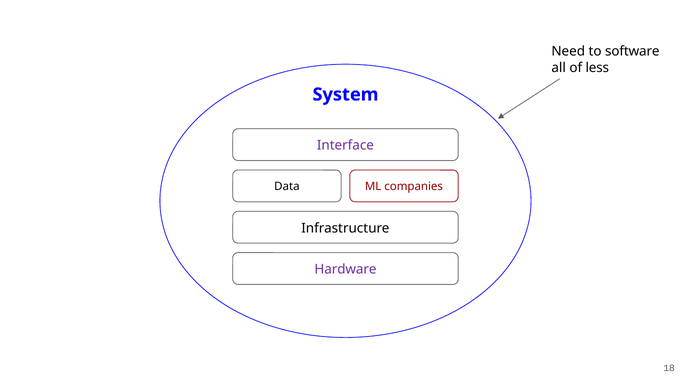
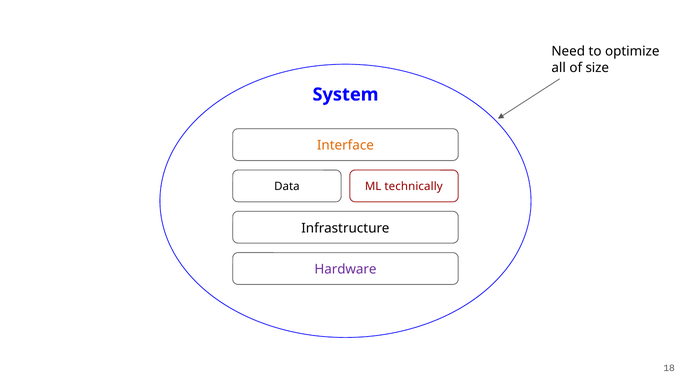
software: software -> optimize
less: less -> size
Interface colour: purple -> orange
companies: companies -> technically
